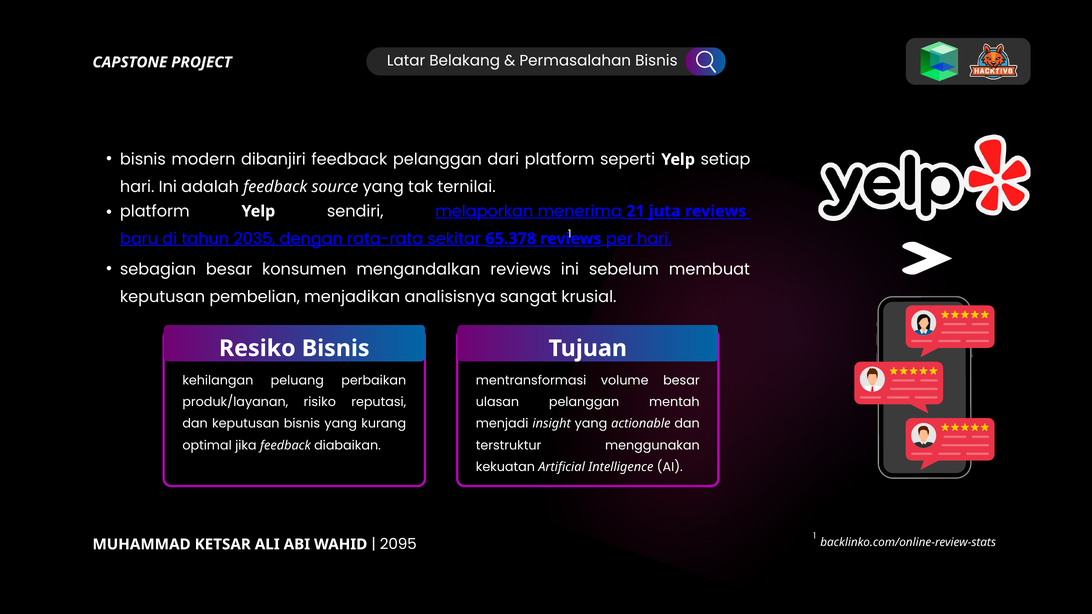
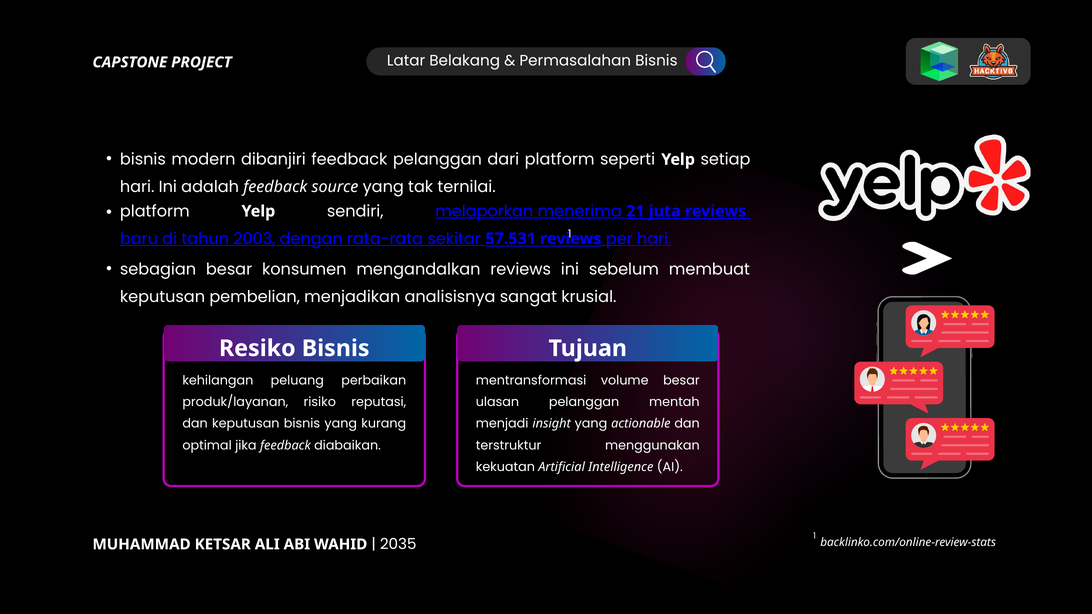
2035: 2035 -> 2003
65.378: 65.378 -> 57.531
2095: 2095 -> 2035
